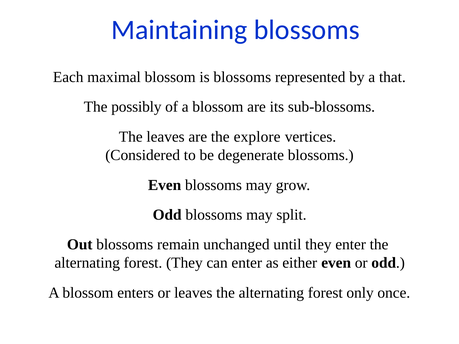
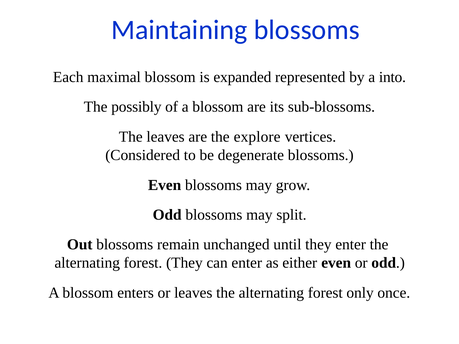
is blossoms: blossoms -> expanded
that: that -> into
